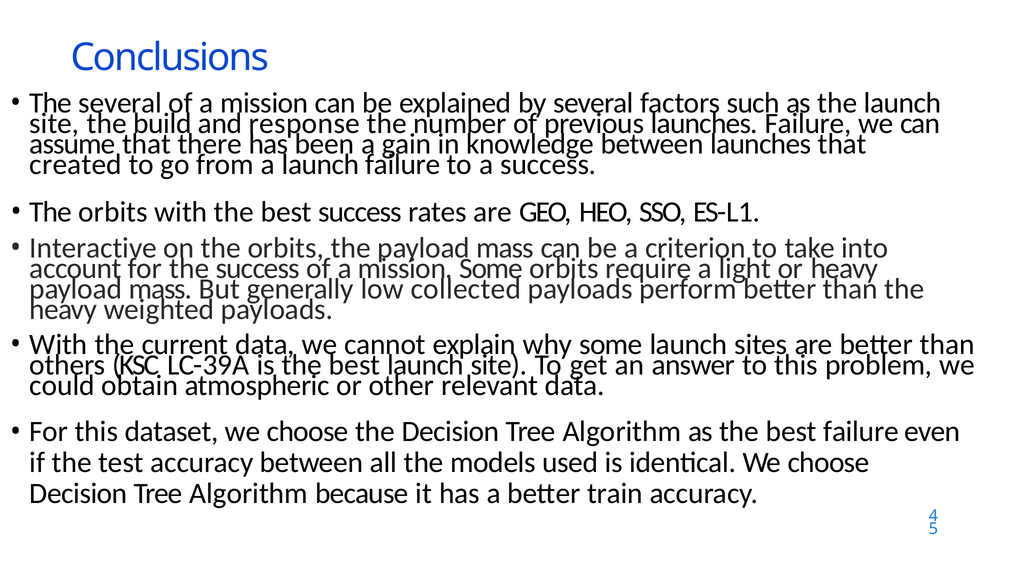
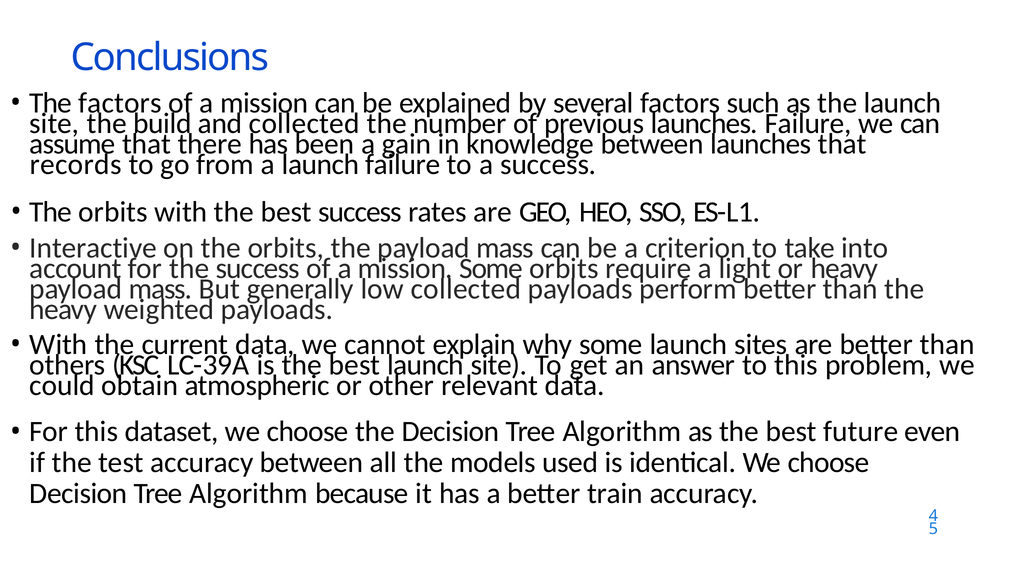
The several: several -> factors
and response: response -> collected
created: created -> records
best failure: failure -> future
